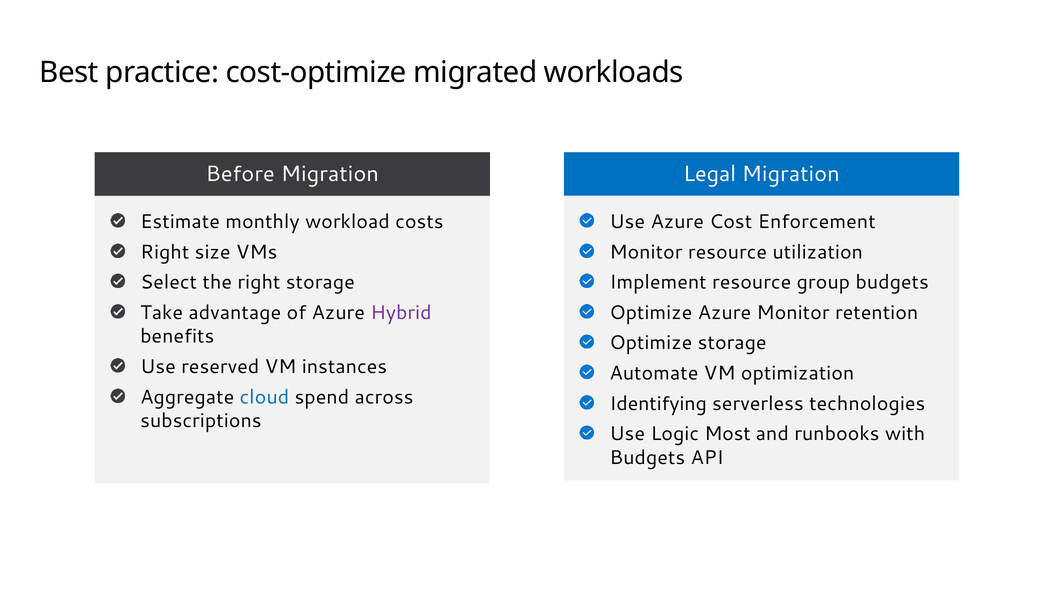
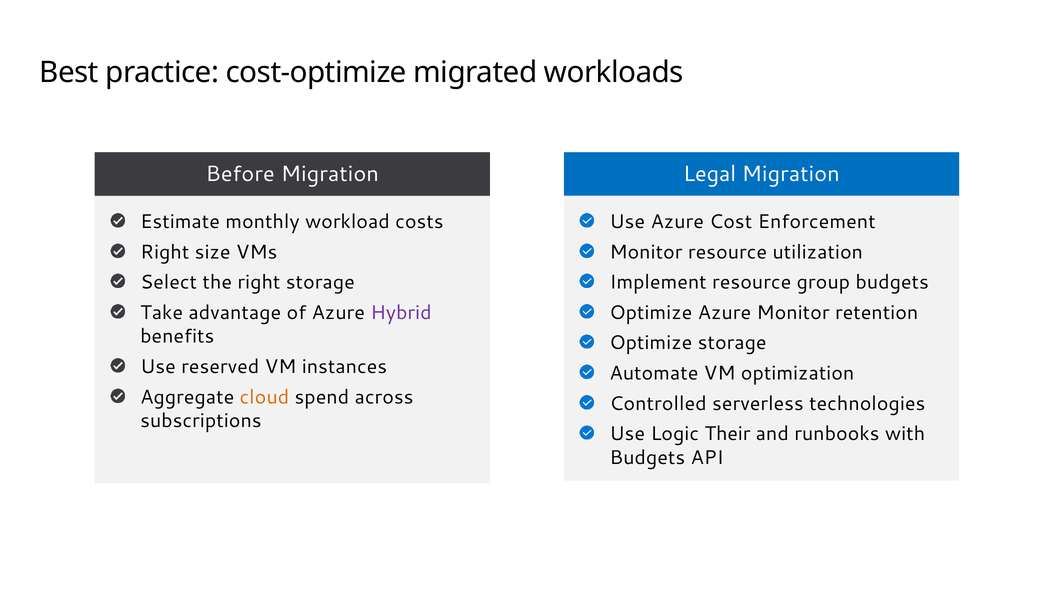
cloud colour: blue -> orange
Identifying: Identifying -> Controlled
Most: Most -> Their
